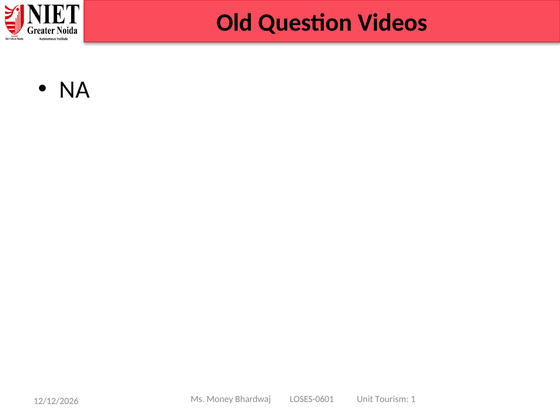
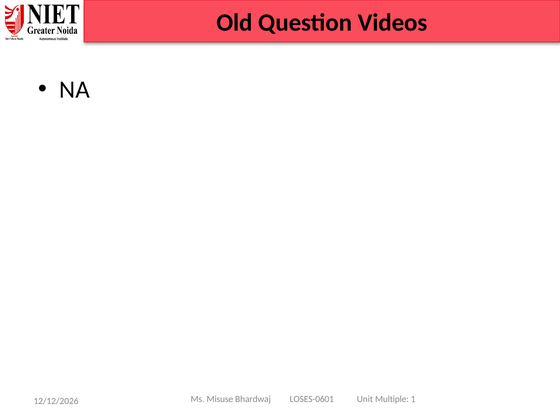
Money: Money -> Misuse
Tourism: Tourism -> Multiple
